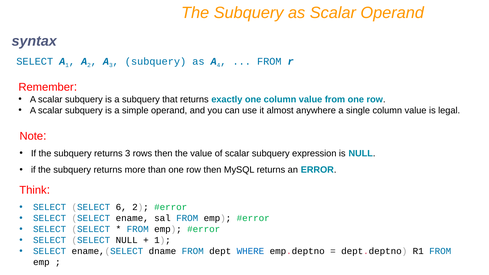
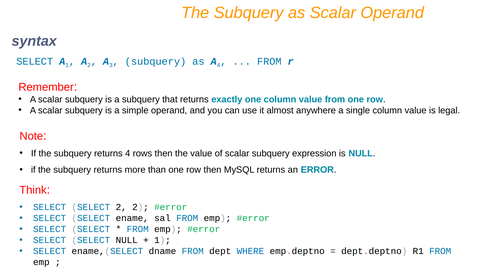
returns 3: 3 -> 4
SELECT 6: 6 -> 2
